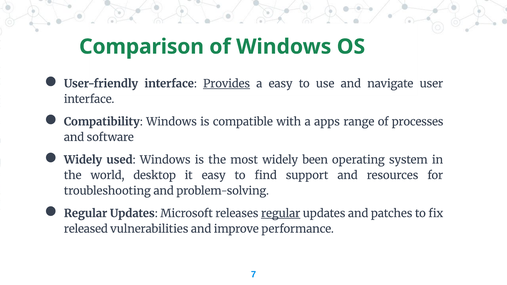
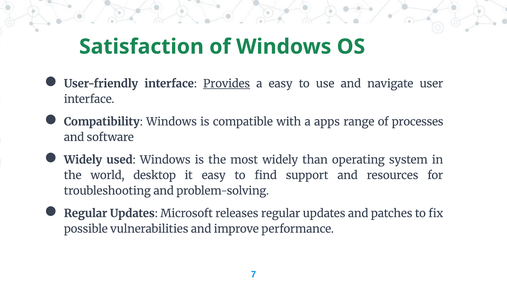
Comparison: Comparison -> Satisfaction
been: been -> than
regular at (281, 214) underline: present -> none
released: released -> possible
